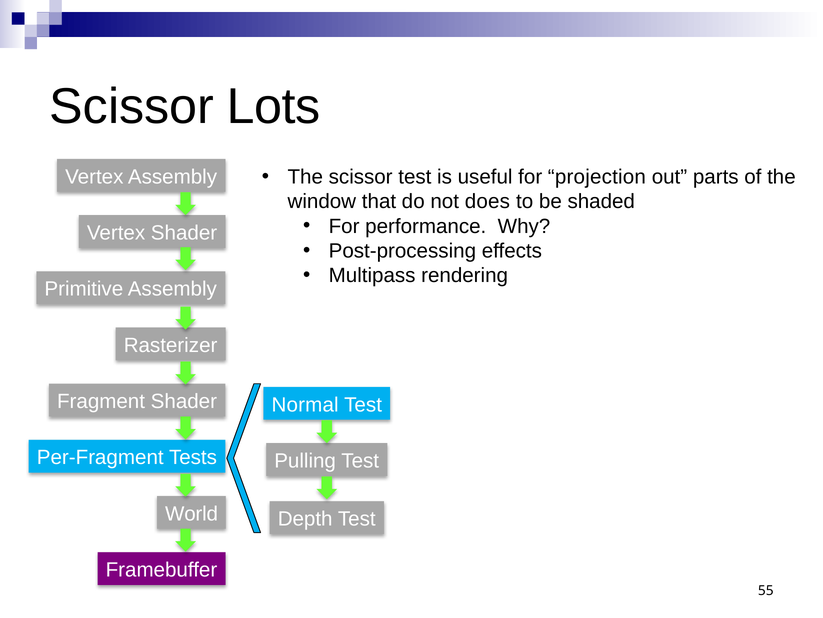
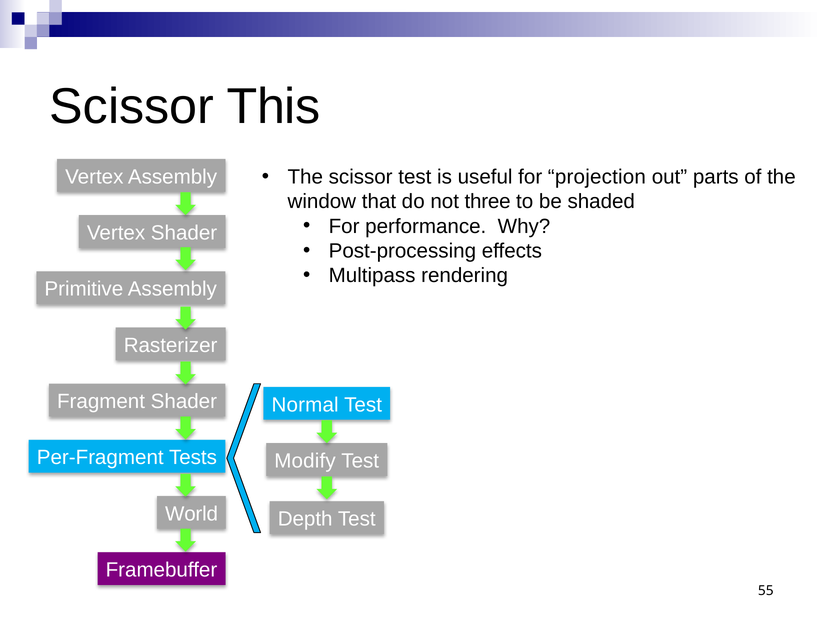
Lots: Lots -> This
does: does -> three
Pulling: Pulling -> Modify
